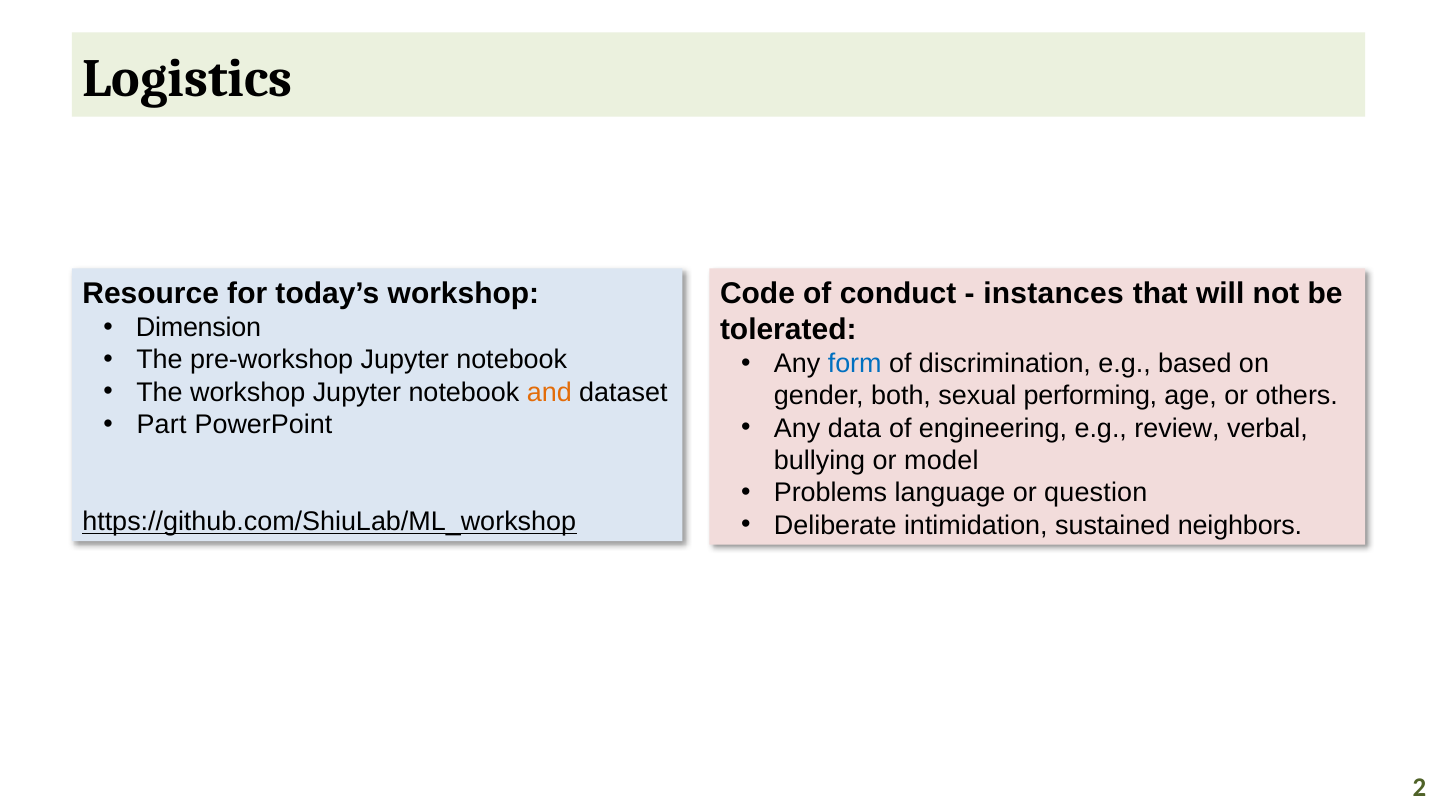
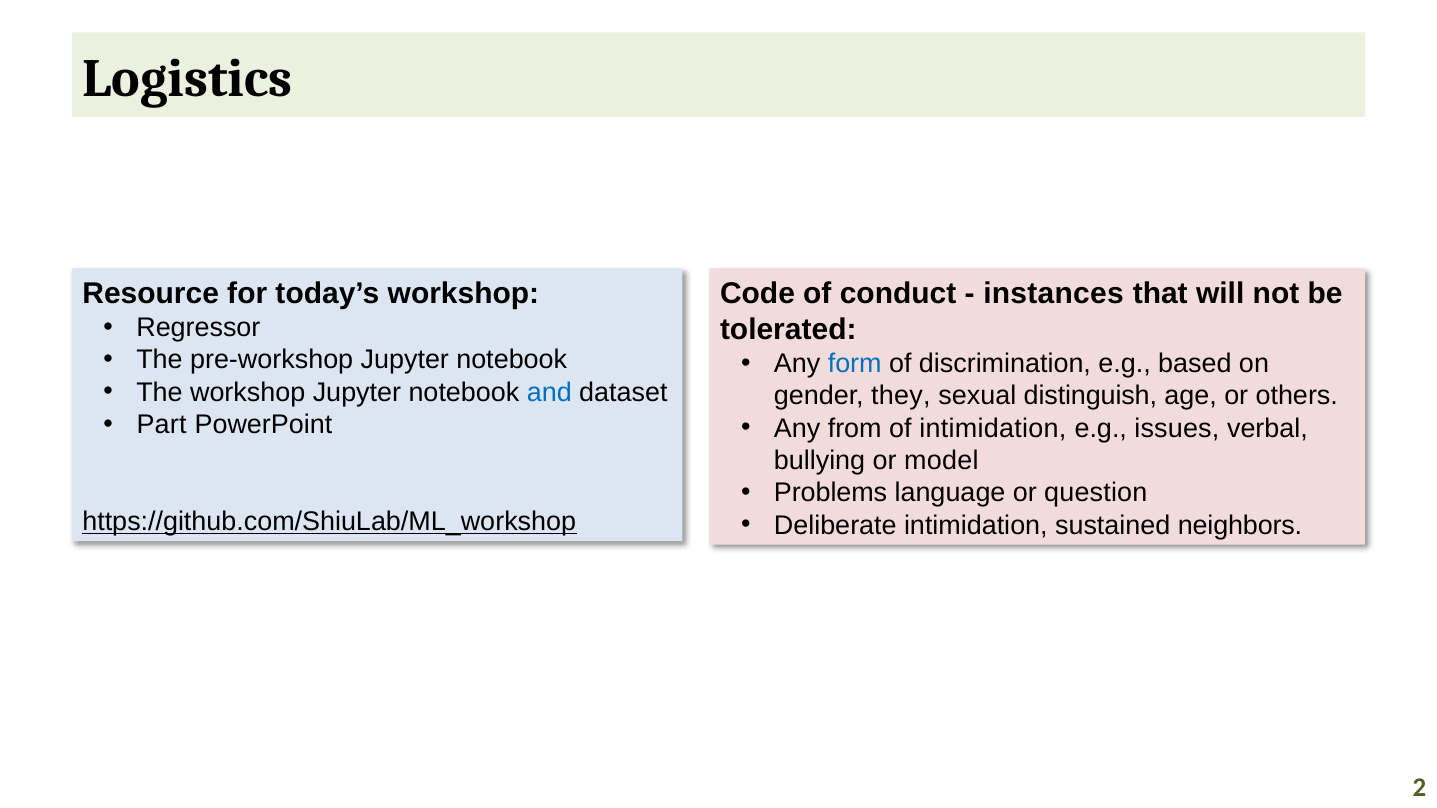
Dimension: Dimension -> Regressor
and colour: orange -> blue
both: both -> they
performing: performing -> distinguish
data: data -> from
of engineering: engineering -> intimidation
review: review -> issues
